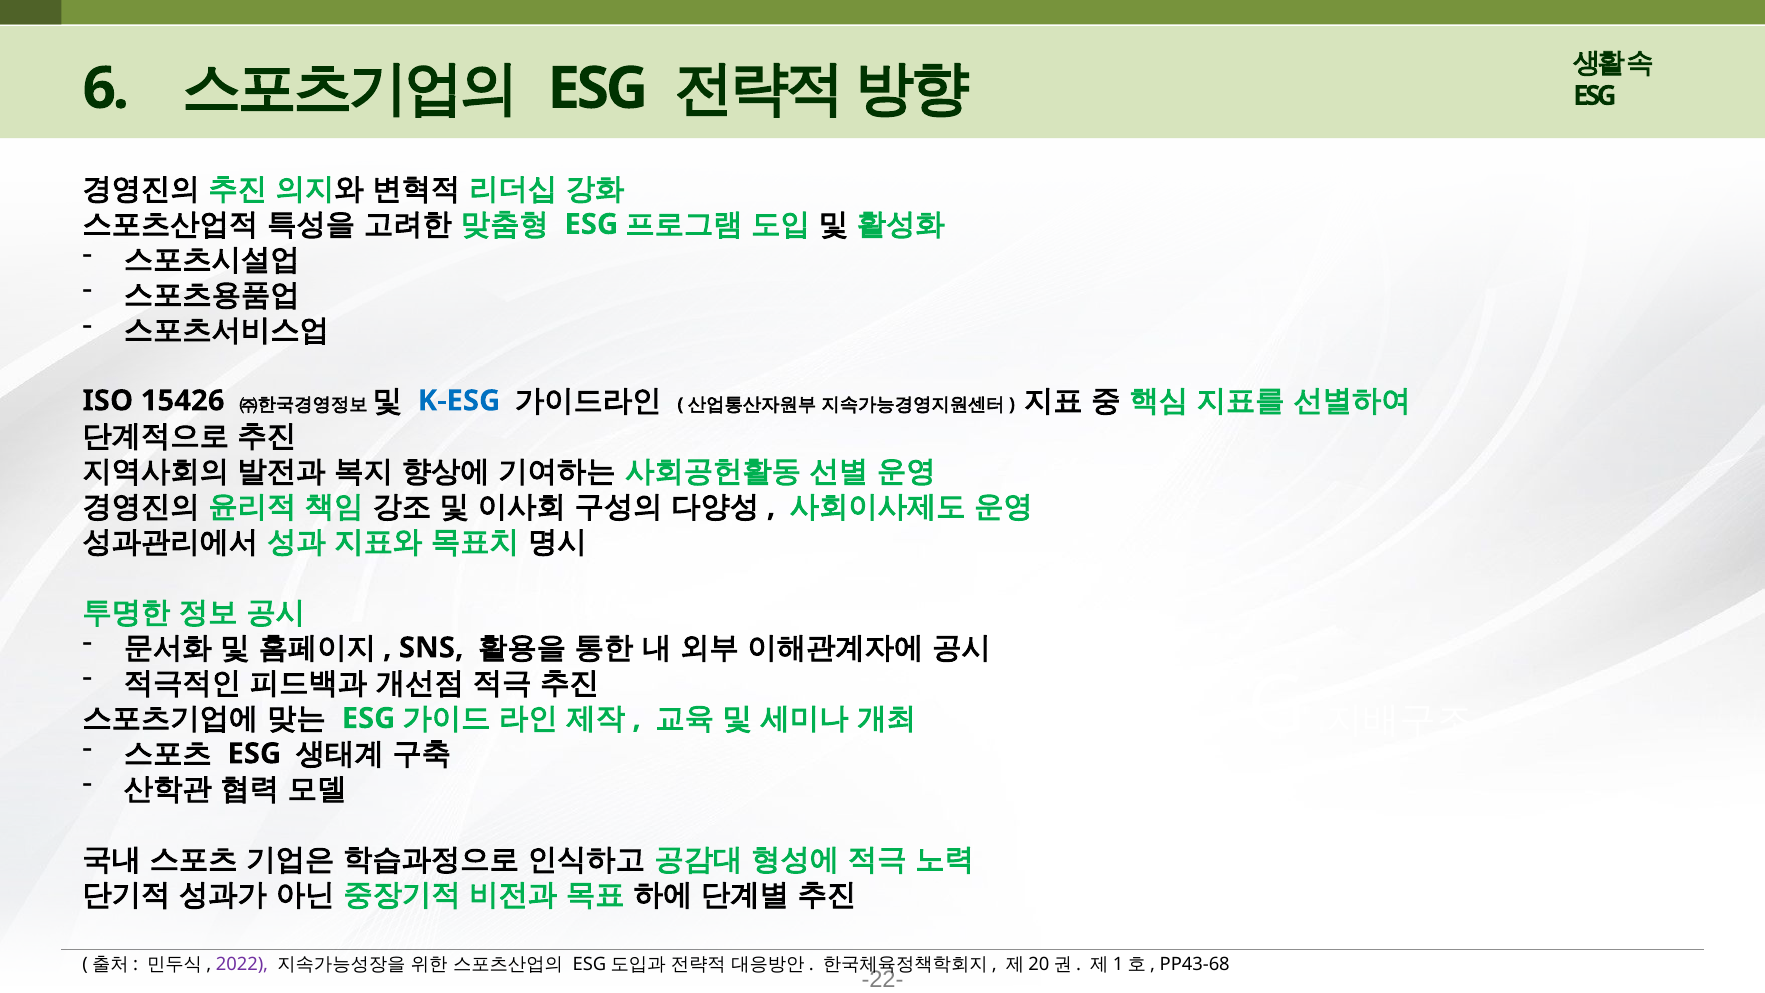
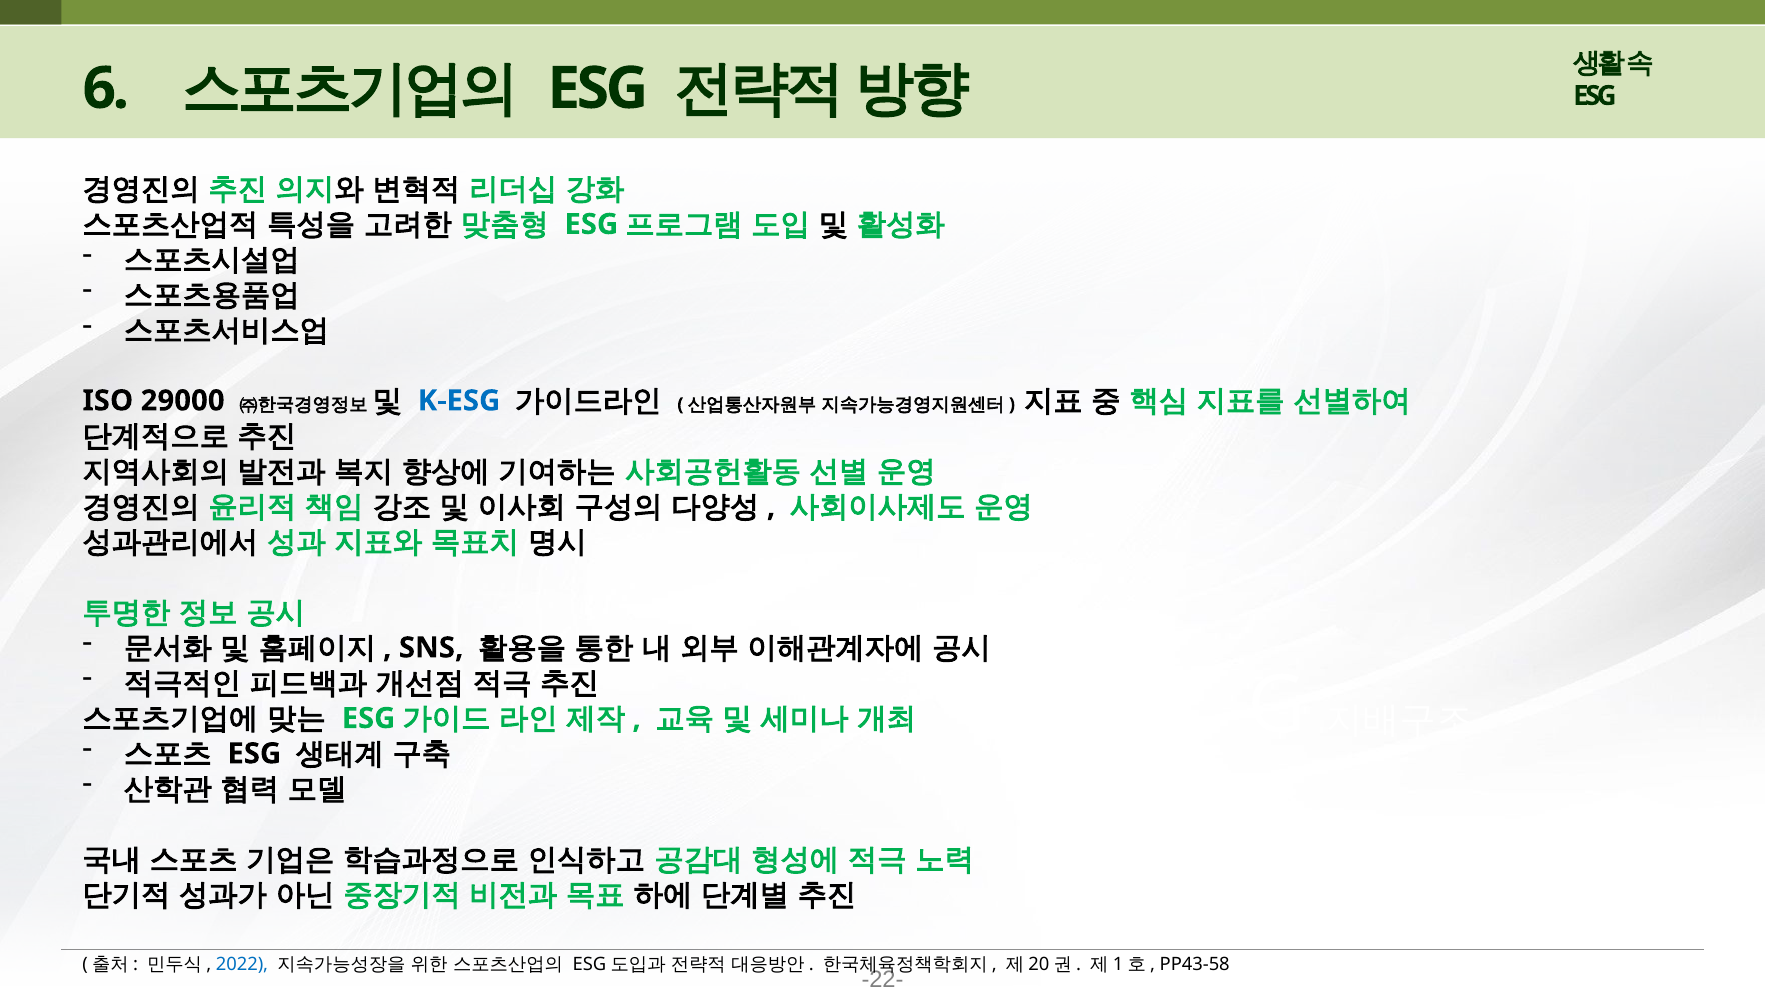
15426: 15426 -> 29000
2022 colour: purple -> blue
PP43-68: PP43-68 -> PP43-58
